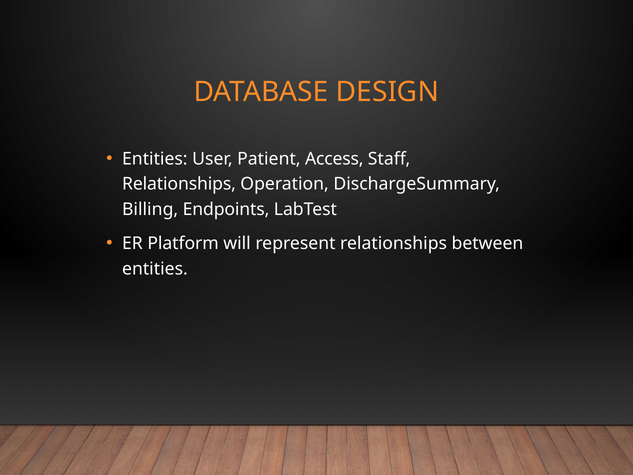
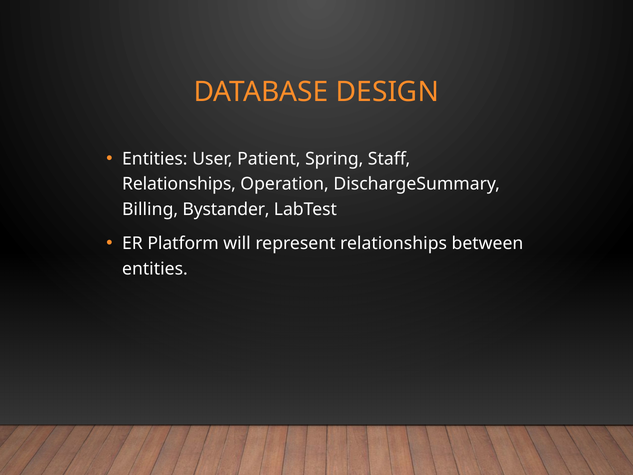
Access: Access -> Spring
Endpoints: Endpoints -> Bystander
